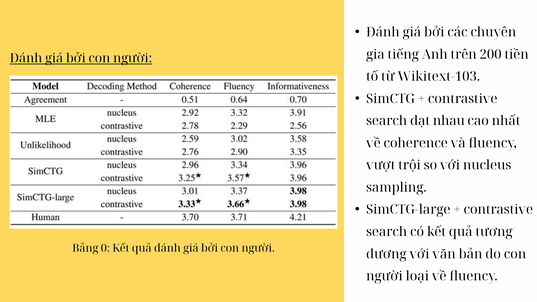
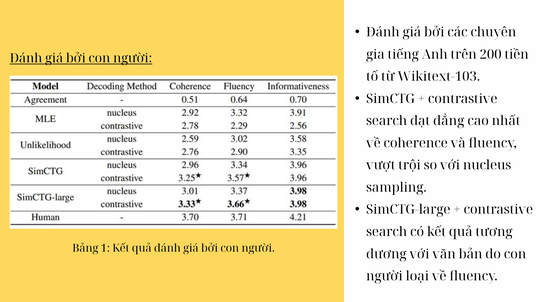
nhau: nhau -> đẳng
0: 0 -> 1
